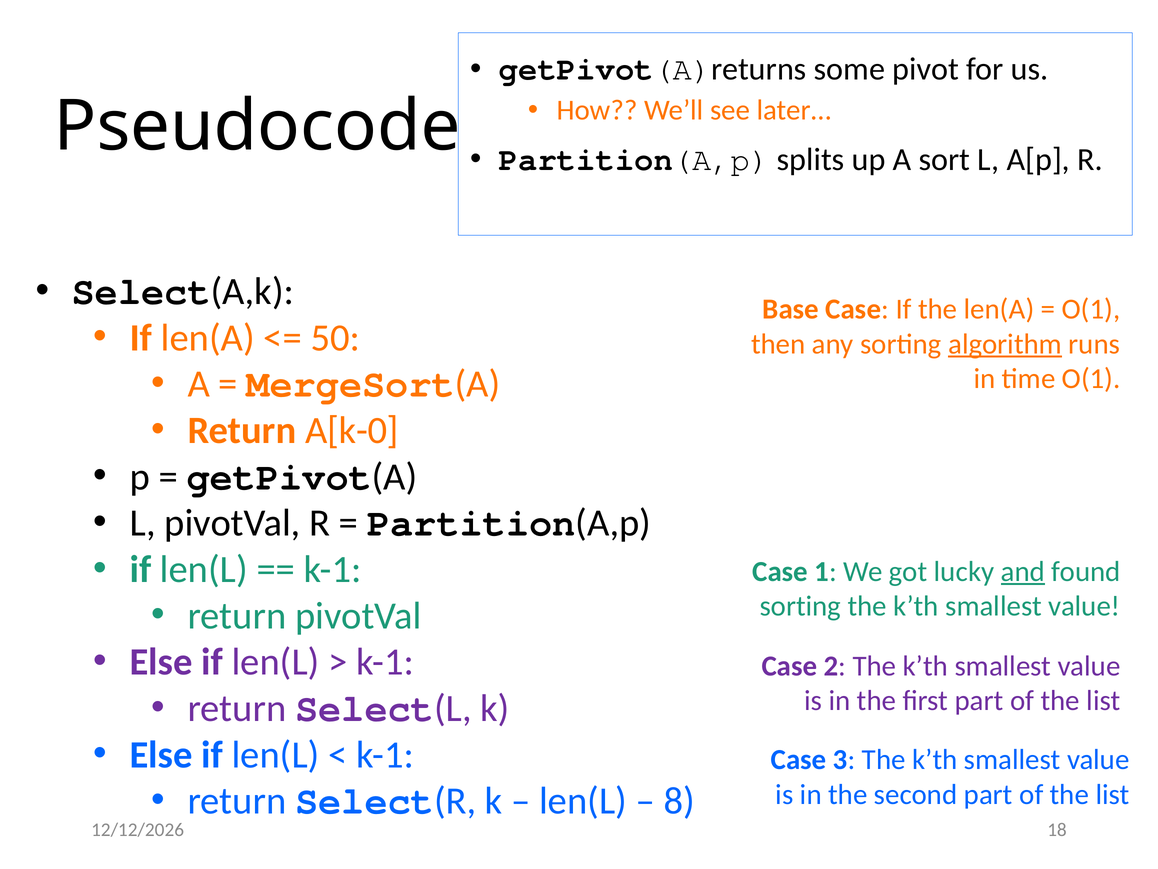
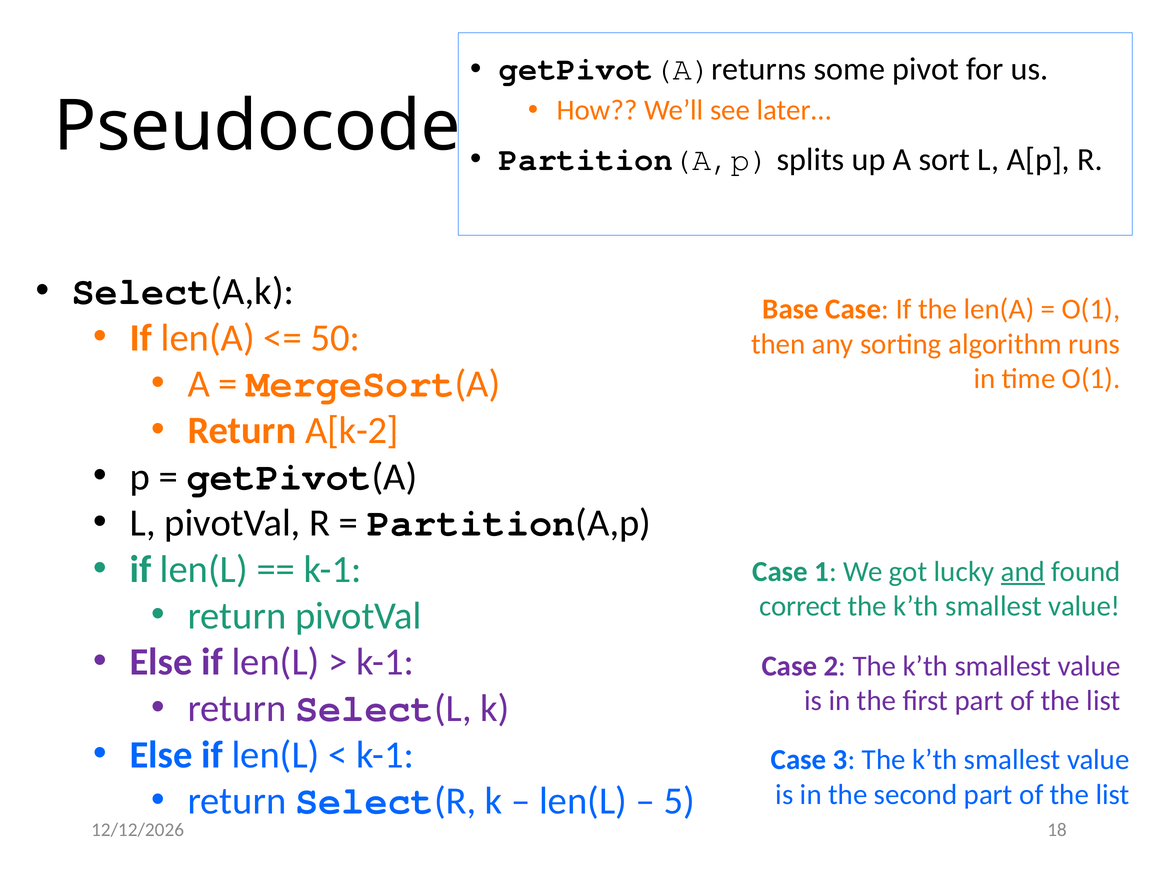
algorithm underline: present -> none
A[k-0: A[k-0 -> A[k-2
sorting at (800, 606): sorting -> correct
8: 8 -> 5
